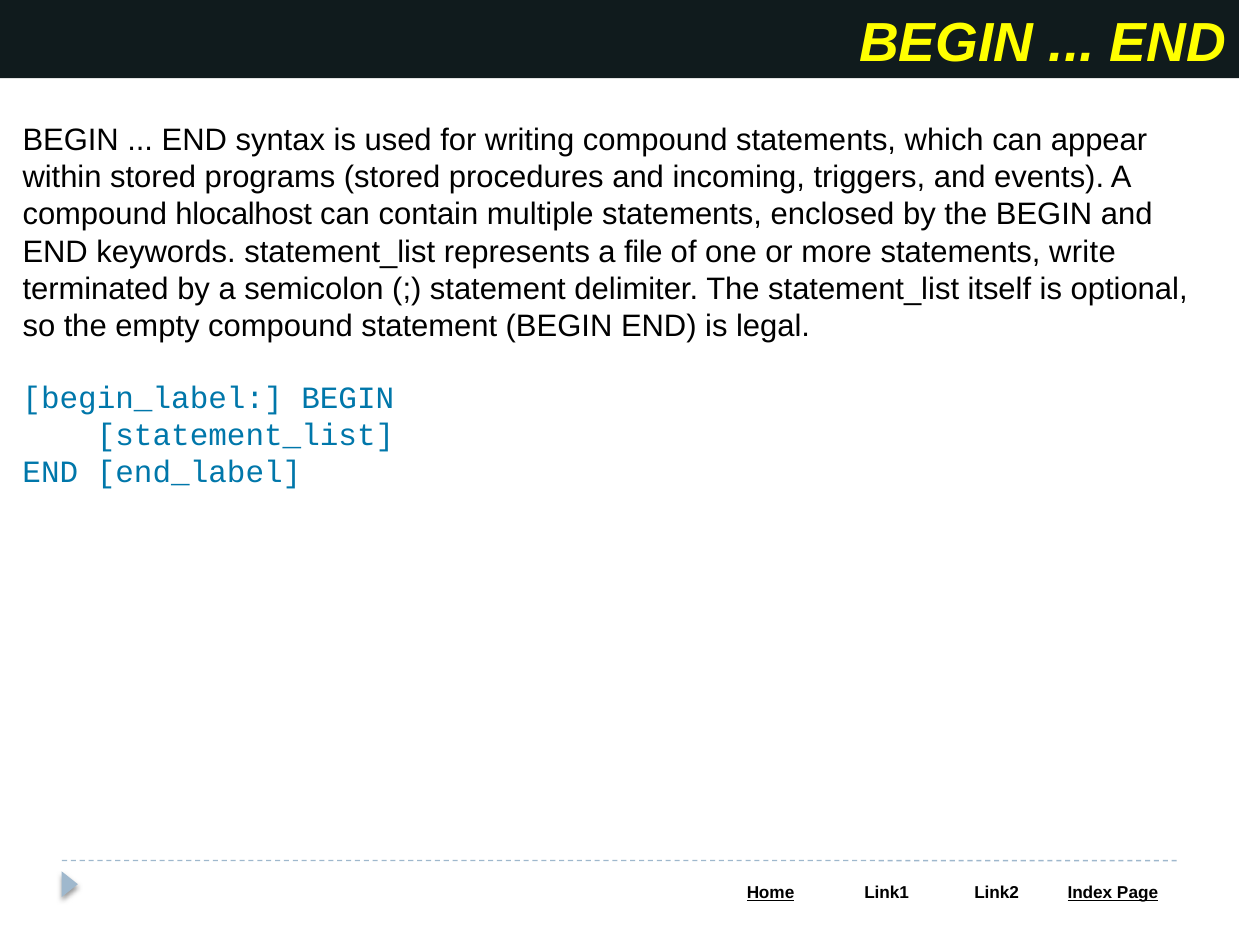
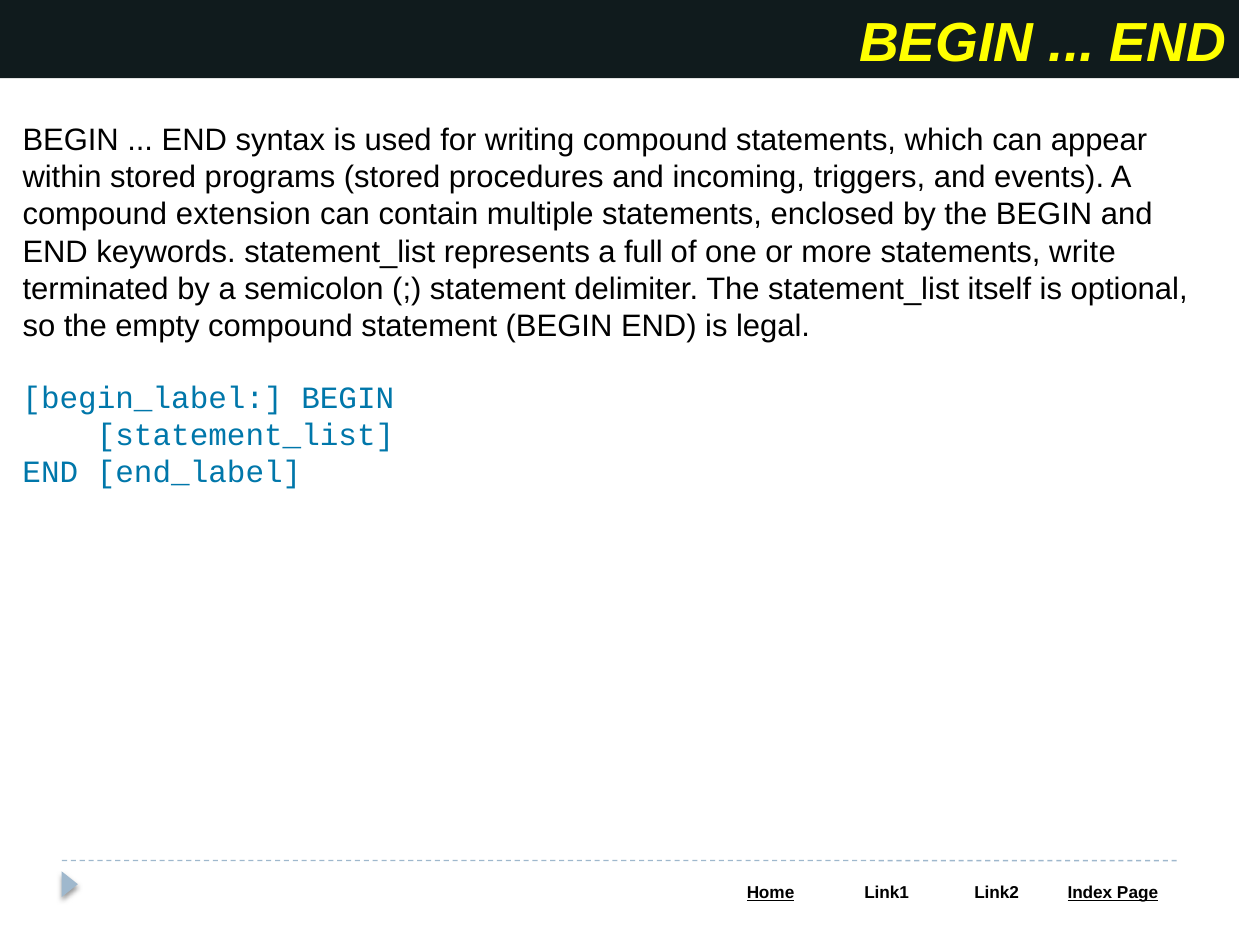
hlocalhost: hlocalhost -> extension
file: file -> full
